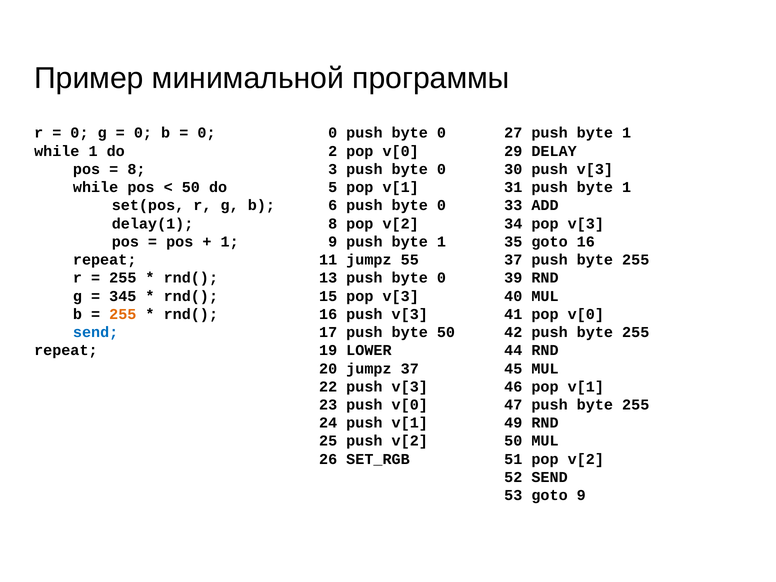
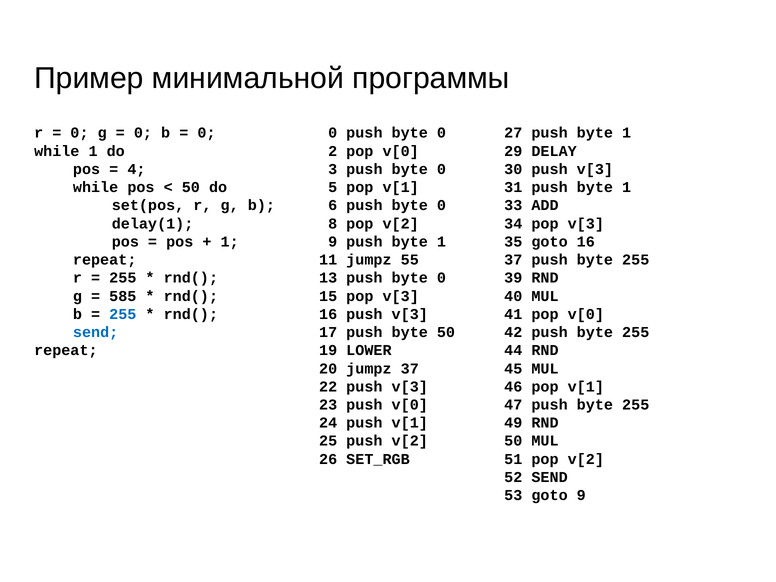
8 at (136, 169): 8 -> 4
345: 345 -> 585
255 at (123, 314) colour: orange -> blue
